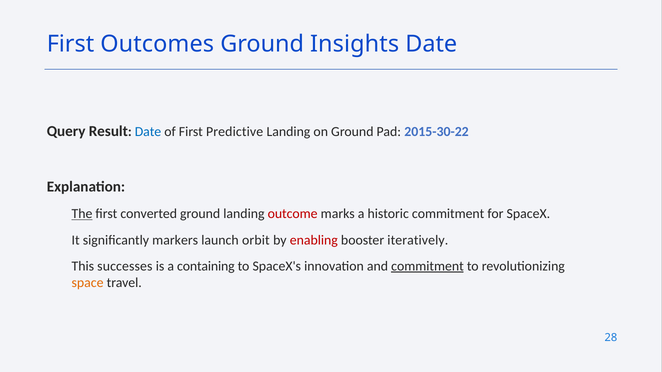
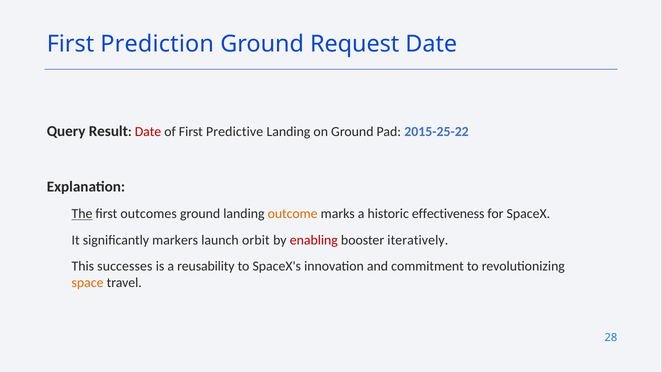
Outcomes: Outcomes -> Prediction
Insights: Insights -> Request
Date at (148, 132) colour: blue -> red
2015-30-22: 2015-30-22 -> 2015-25-22
converted: converted -> outcomes
outcome colour: red -> orange
historic commitment: commitment -> effectiveness
containing: containing -> reusability
commitment at (427, 266) underline: present -> none
